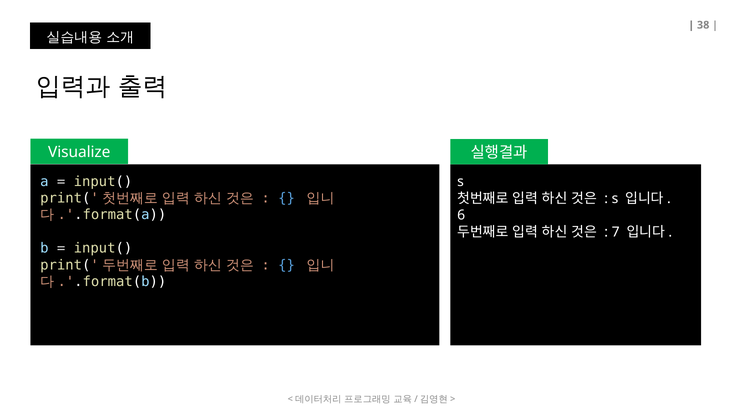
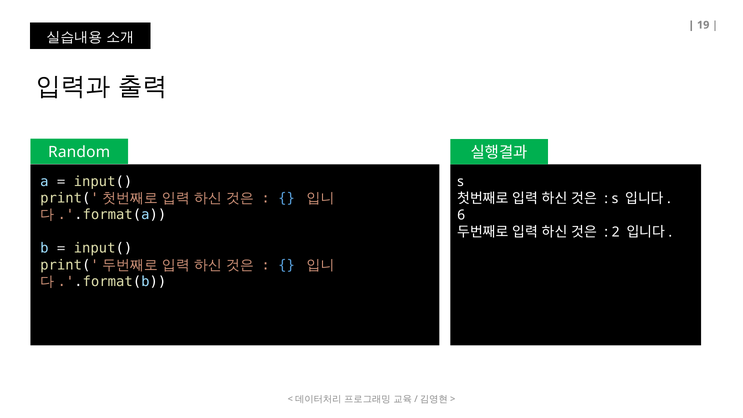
38: 38 -> 19
Visualize: Visualize -> Random
7: 7 -> 2
